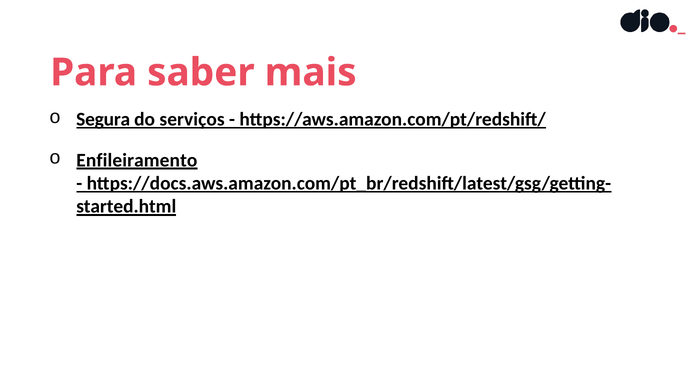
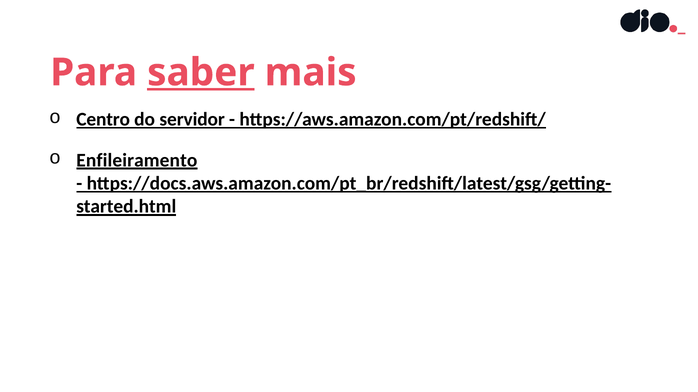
saber underline: none -> present
Segura: Segura -> Centro
serviços: serviços -> servidor
